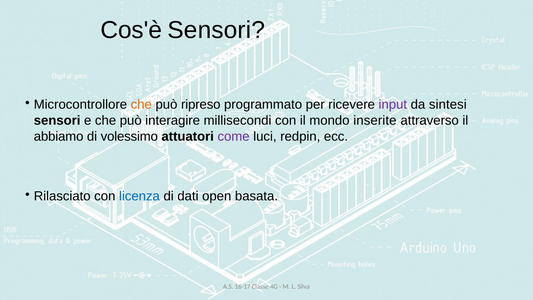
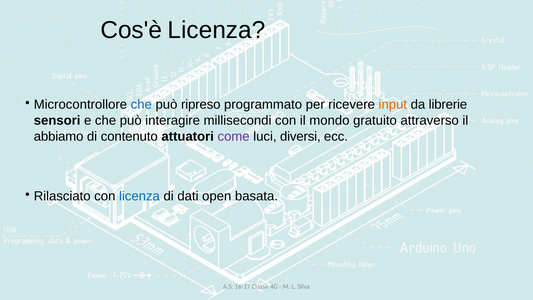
Cos'è Sensori: Sensori -> Licenza
che at (141, 104) colour: orange -> blue
input colour: purple -> orange
sintesi: sintesi -> librerie
inserite: inserite -> gratuito
volessimo: volessimo -> contenuto
redpin: redpin -> diversi
